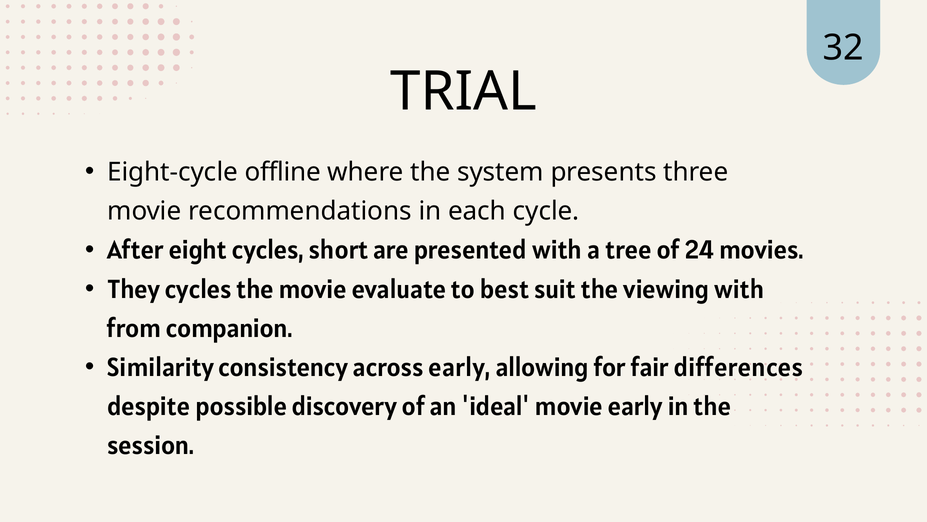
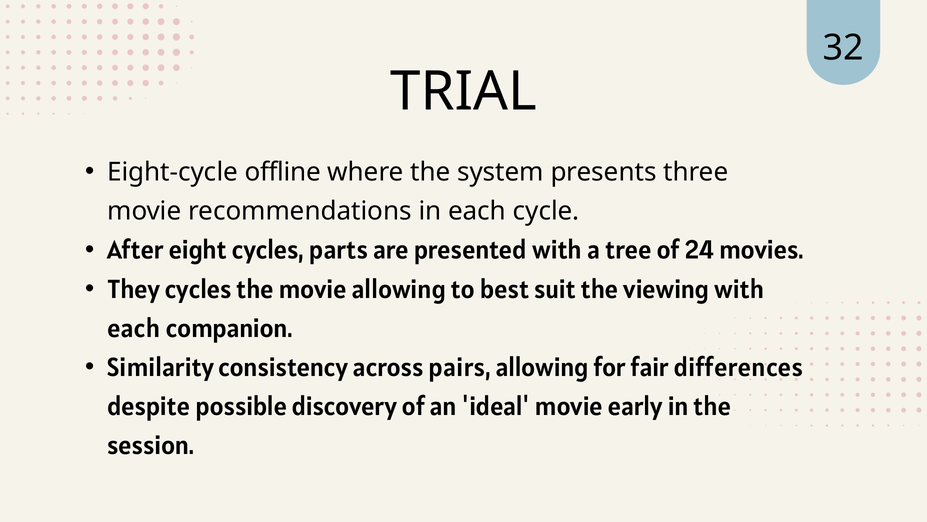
short: short -> parts
movie evaluate: evaluate -> allowing
from at (134, 328): from -> each
across early: early -> pairs
